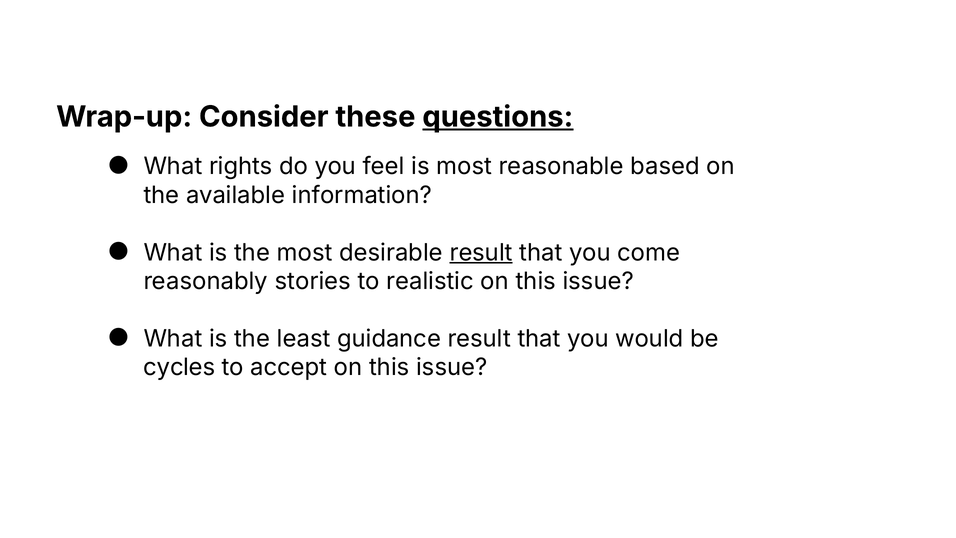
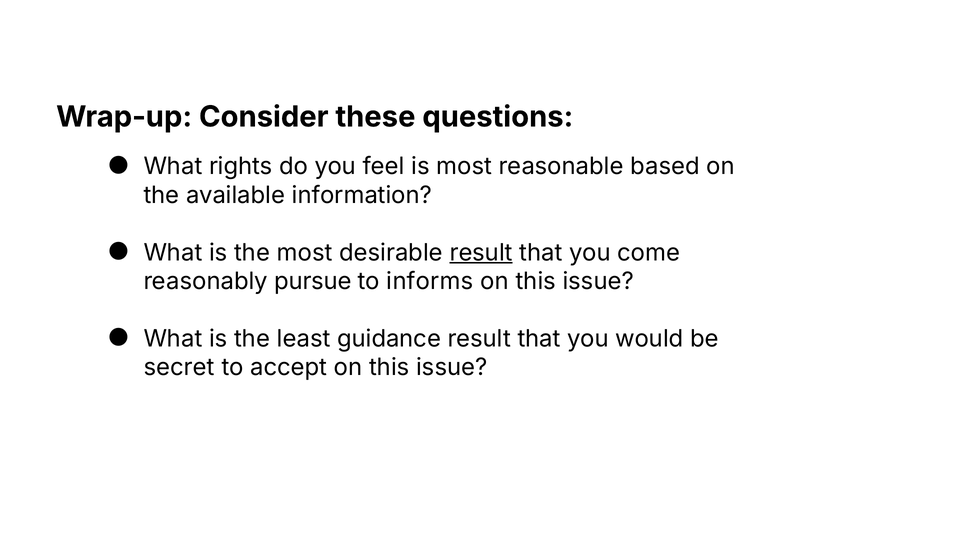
questions underline: present -> none
stories: stories -> pursue
realistic: realistic -> informs
cycles: cycles -> secret
